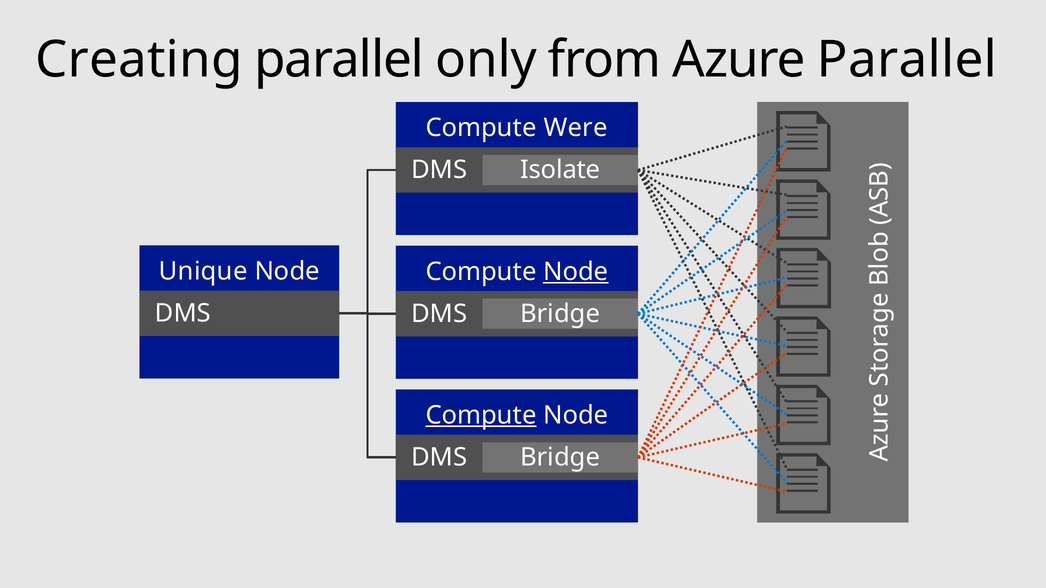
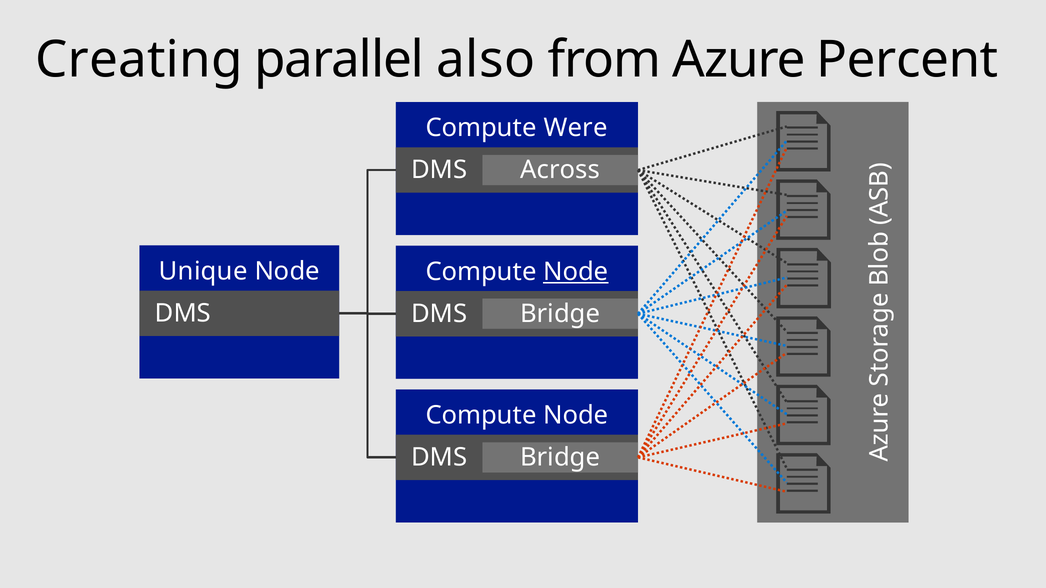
only: only -> also
Azure Parallel: Parallel -> Percent
Isolate: Isolate -> Across
Compute at (481, 416) underline: present -> none
